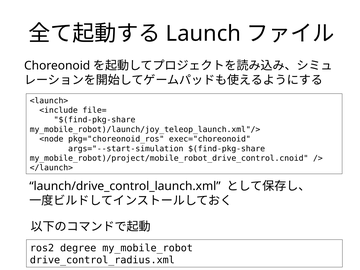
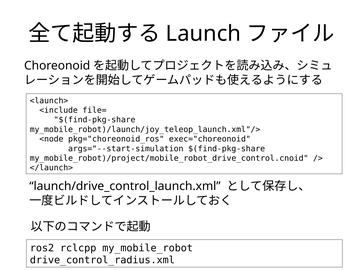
degree: degree -> rclcpp
